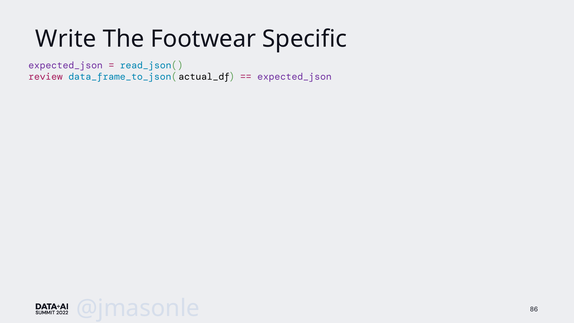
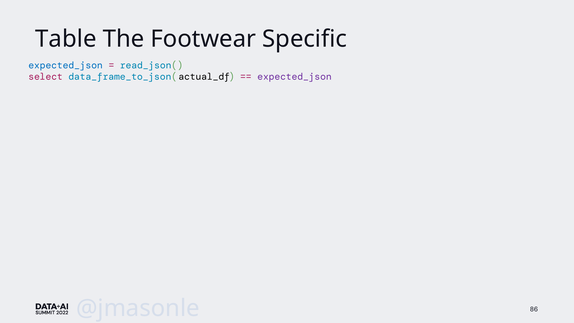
Write: Write -> Table
expected_json at (66, 65) colour: purple -> blue
review: review -> select
